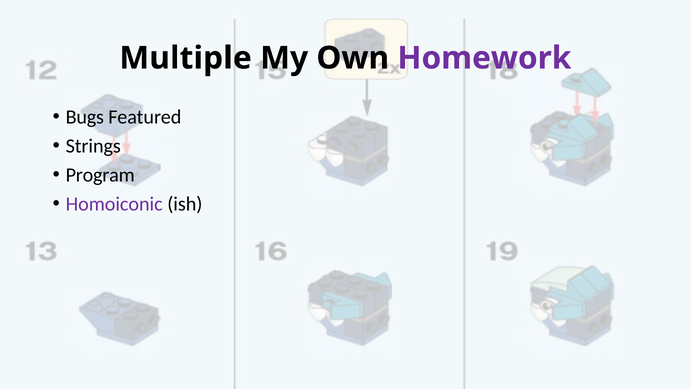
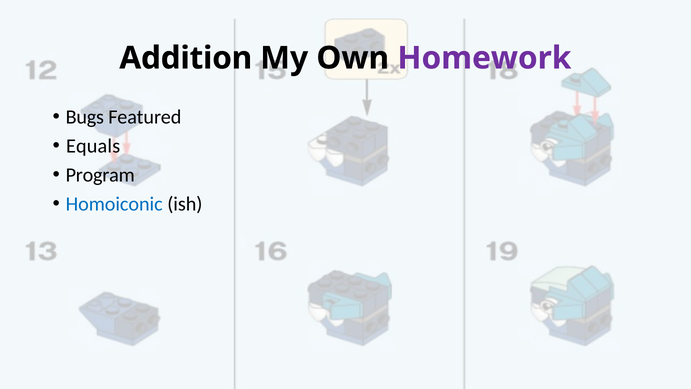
Multiple: Multiple -> Addition
Strings: Strings -> Equals
Homoiconic colour: purple -> blue
